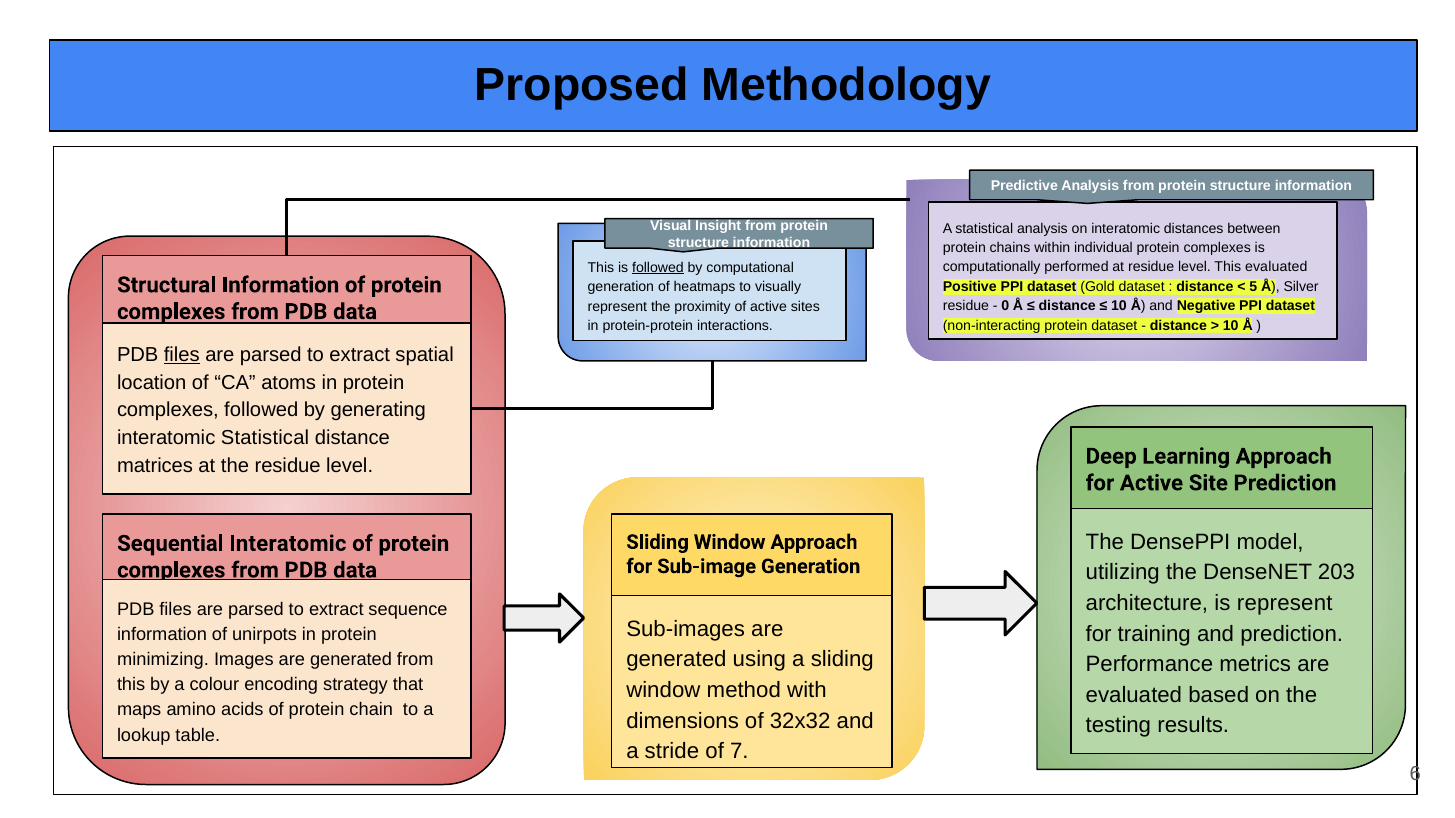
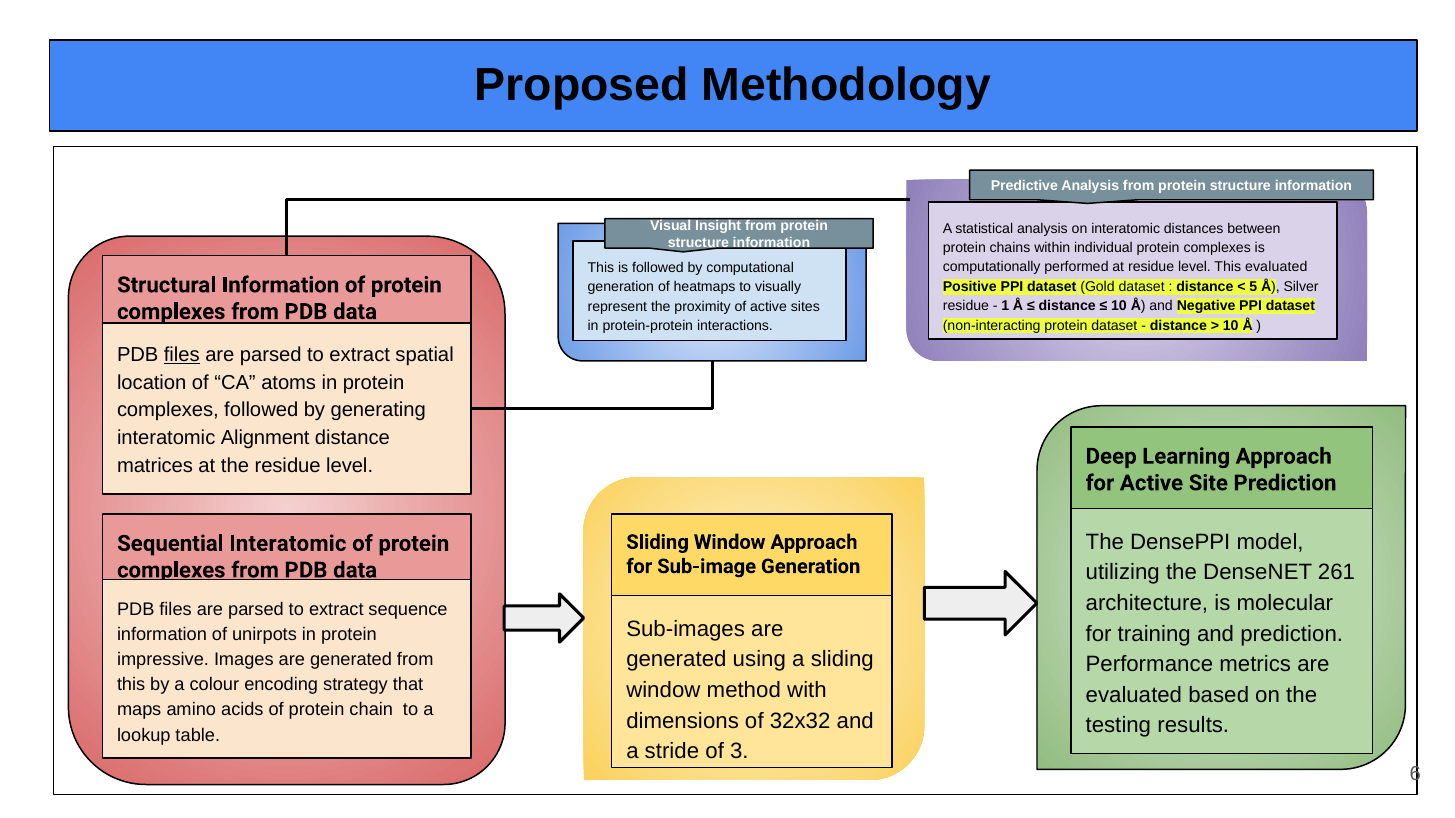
followed at (658, 268) underline: present -> none
0: 0 -> 1
interatomic Statistical: Statistical -> Alignment
203: 203 -> 261
is represent: represent -> molecular
minimizing: minimizing -> impressive
7: 7 -> 3
